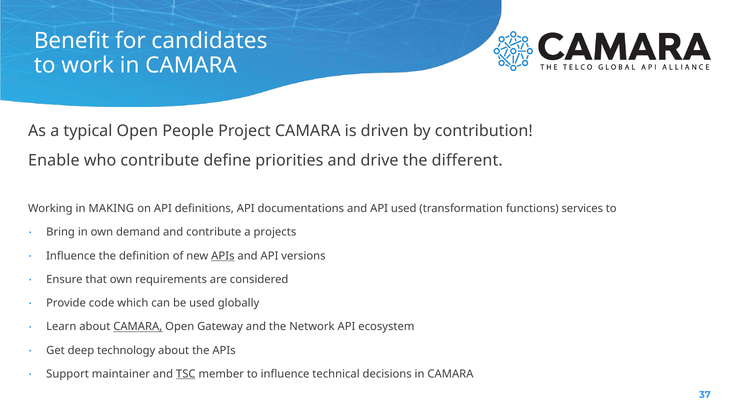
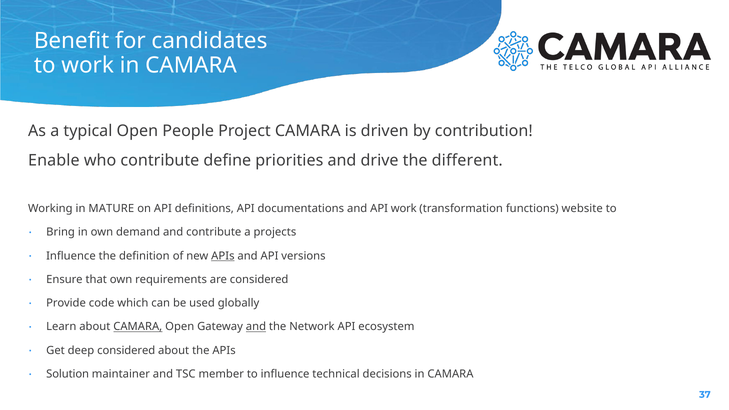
MAKING: MAKING -> MATURE
API used: used -> work
services: services -> website
and at (256, 327) underline: none -> present
deep technology: technology -> considered
Support: Support -> Solution
TSC underline: present -> none
